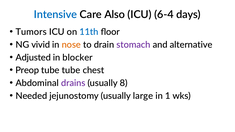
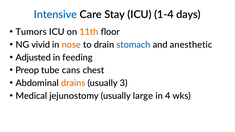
Also: Also -> Stay
6-4: 6-4 -> 1-4
11th colour: blue -> orange
stomach colour: purple -> blue
alternative: alternative -> anesthetic
blocker: blocker -> feeding
tube tube: tube -> cans
drains colour: purple -> orange
8: 8 -> 3
Needed: Needed -> Medical
1: 1 -> 4
